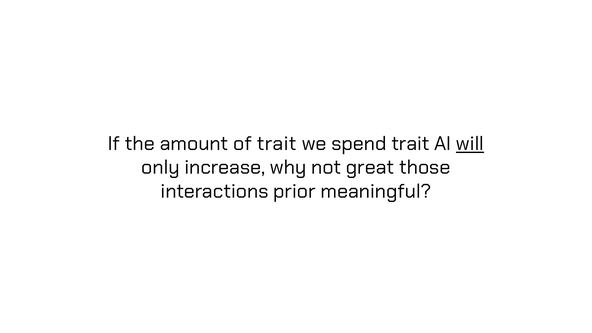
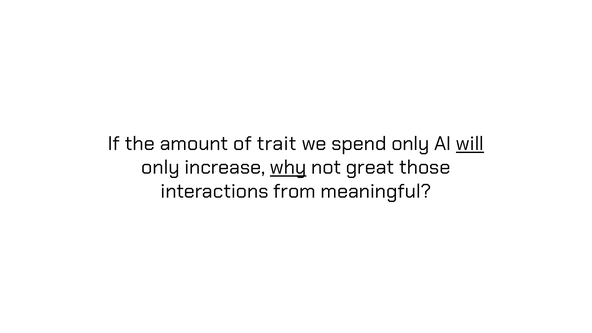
spend trait: trait -> only
why underline: none -> present
prior: prior -> from
